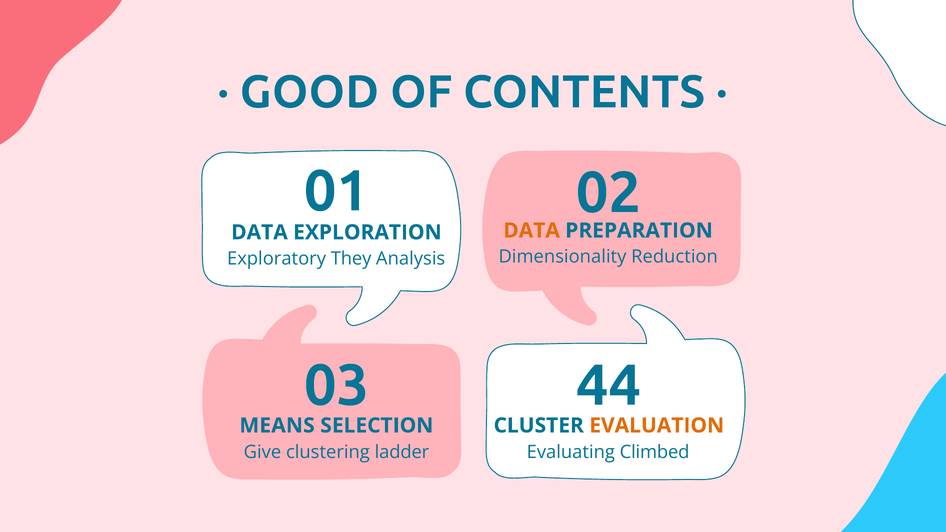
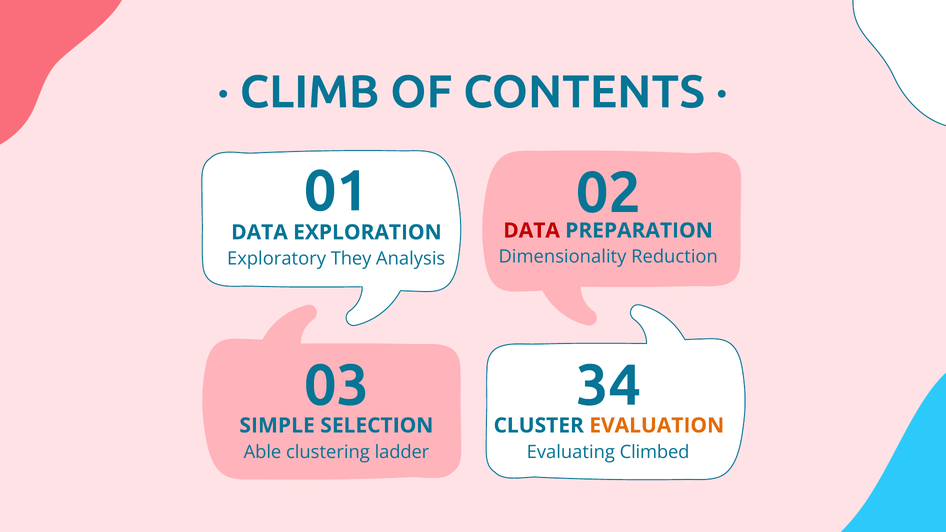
GOOD: GOOD -> CLIMB
DATA at (532, 231) colour: orange -> red
44: 44 -> 34
MEANS: MEANS -> SIMPLE
Give: Give -> Able
